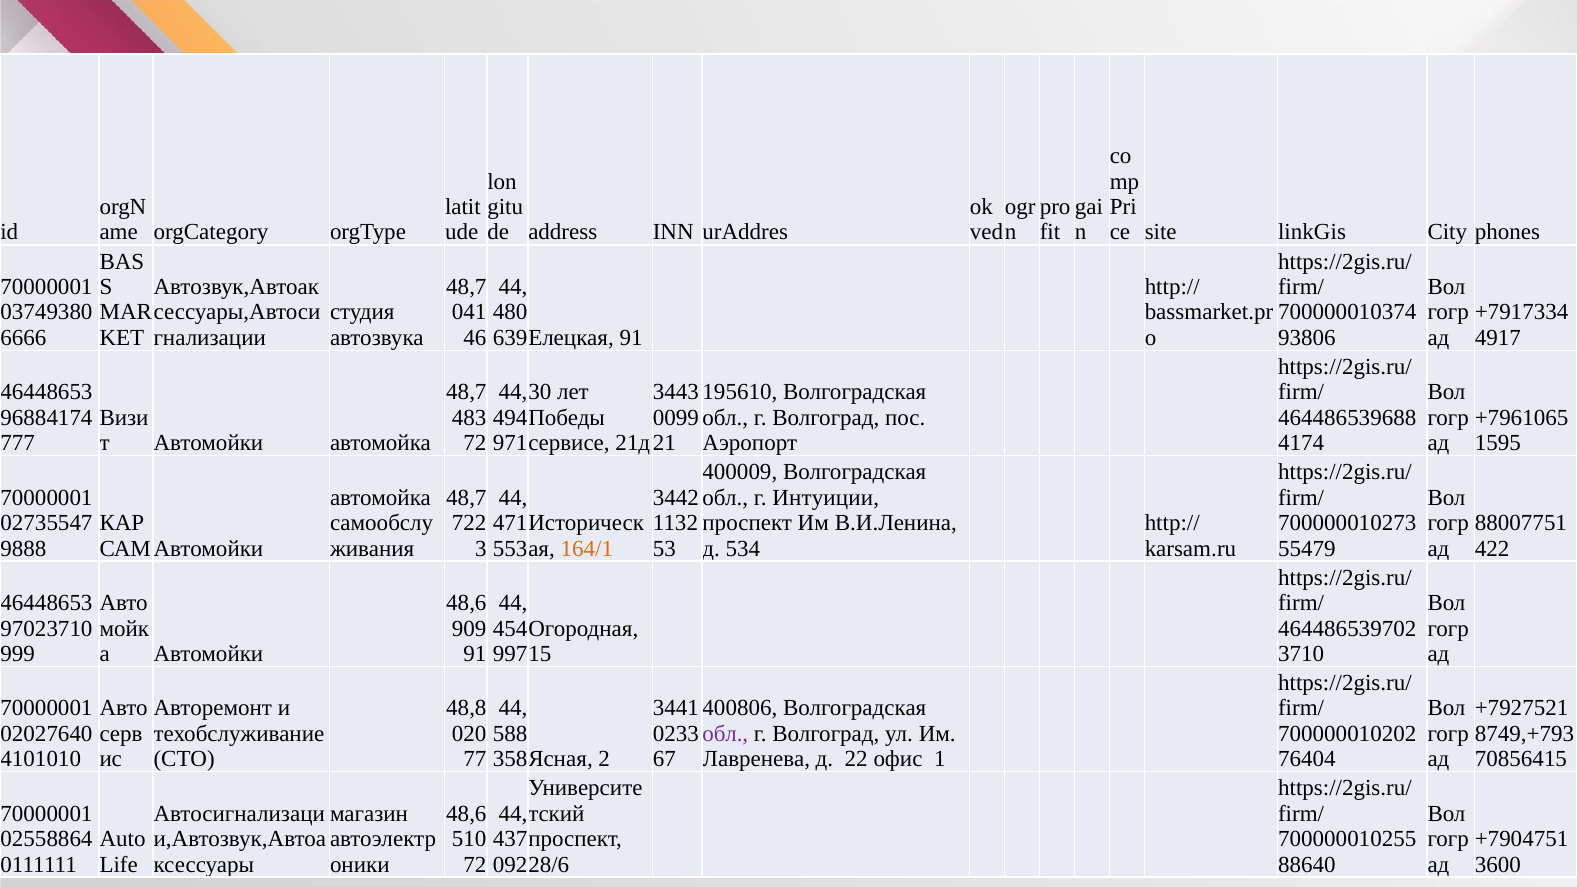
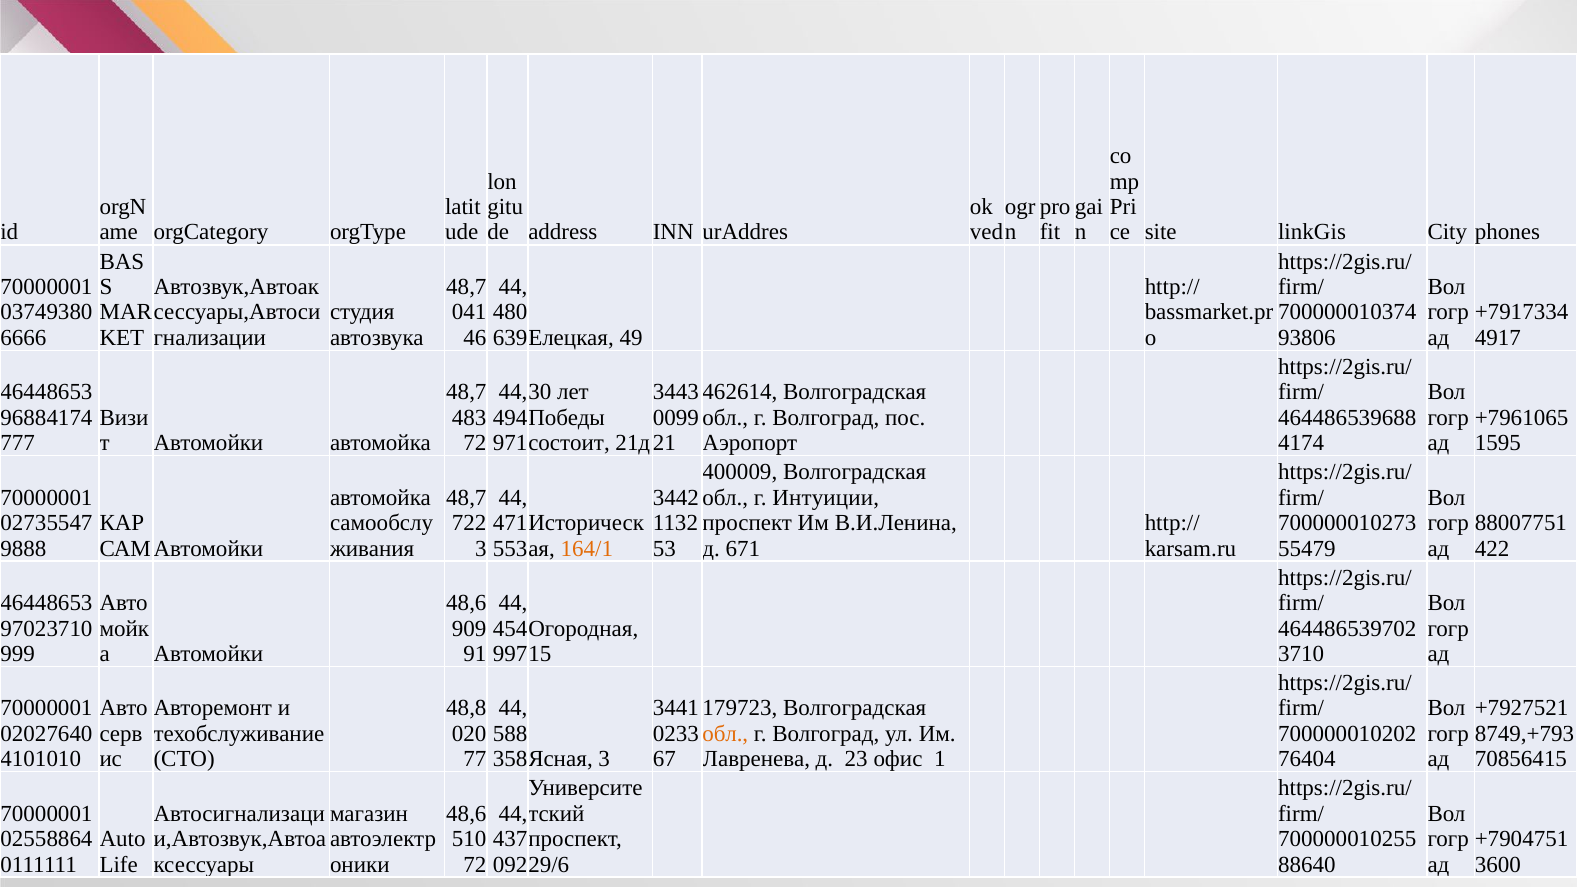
91 at (631, 338): 91 -> 49
195610: 195610 -> 462614
сервисе: сервисе -> состоит
534: 534 -> 671
400806: 400806 -> 179723
обл at (725, 734) colour: purple -> orange
2 at (604, 759): 2 -> 3
22: 22 -> 23
28/6: 28/6 -> 29/6
